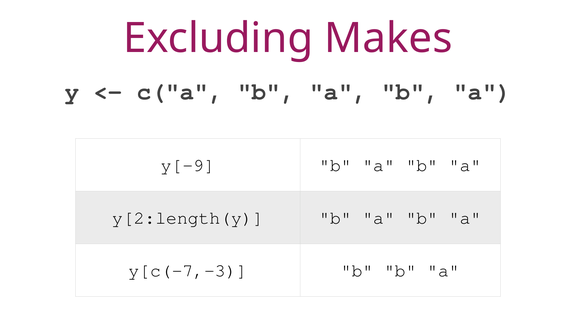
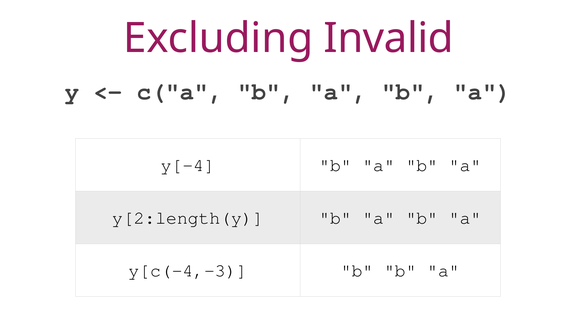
Makes: Makes -> Invalid
y[-9: y[-9 -> y[-4
y[c(-7,-3: y[c(-7,-3 -> y[c(-4,-3
